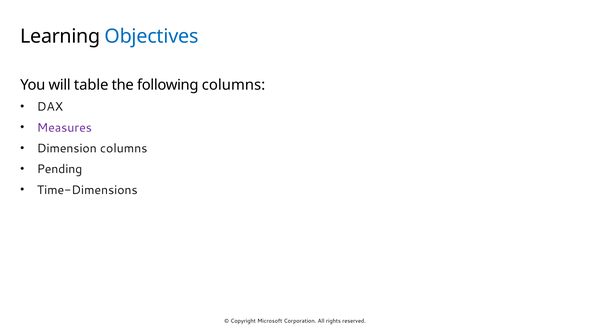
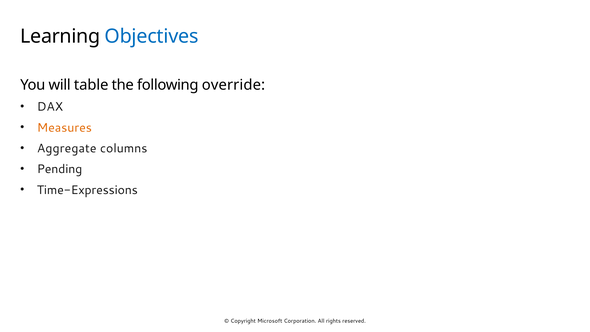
following columns: columns -> override
Measures colour: purple -> orange
Dimension: Dimension -> Aggregate
Time-Dimensions: Time-Dimensions -> Time-Expressions
